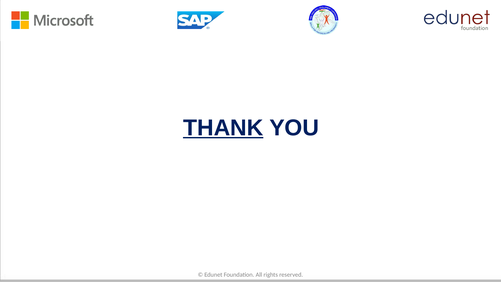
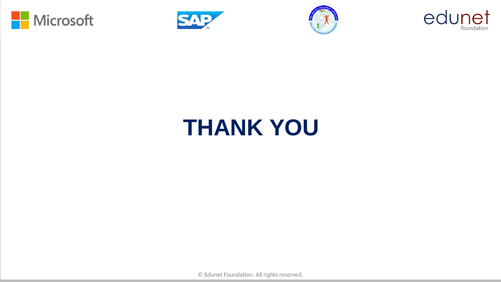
THANK underline: present -> none
